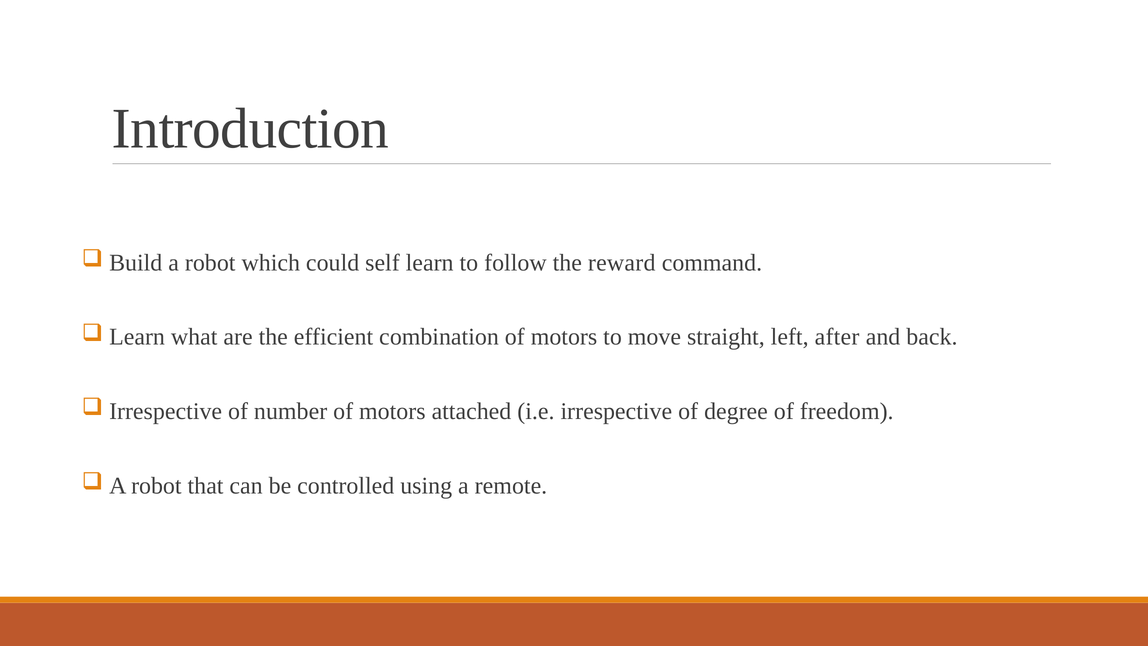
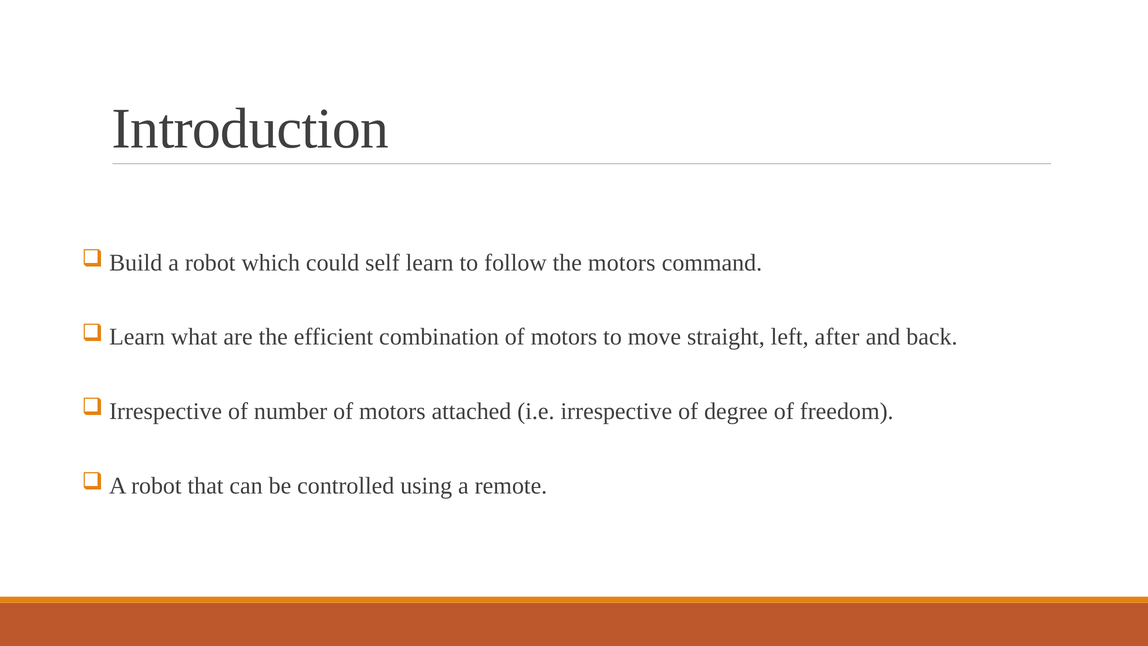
the reward: reward -> motors
